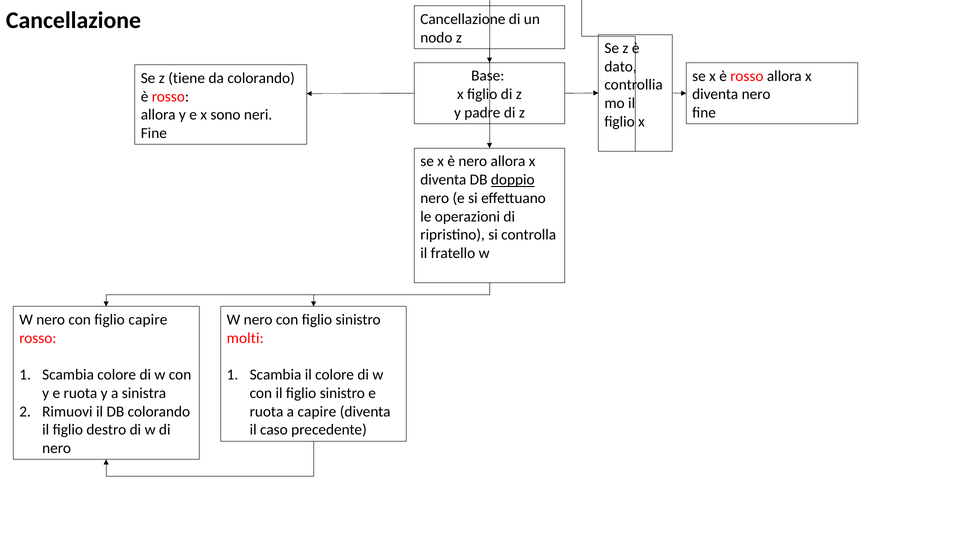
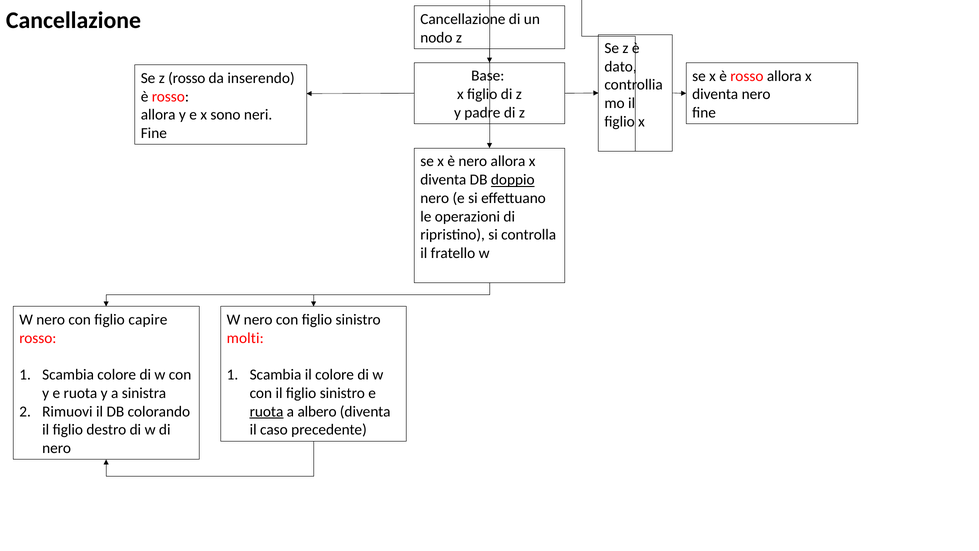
z tiene: tiene -> rosso
da colorando: colorando -> inserendo
ruota at (266, 411) underline: none -> present
a capire: capire -> albero
